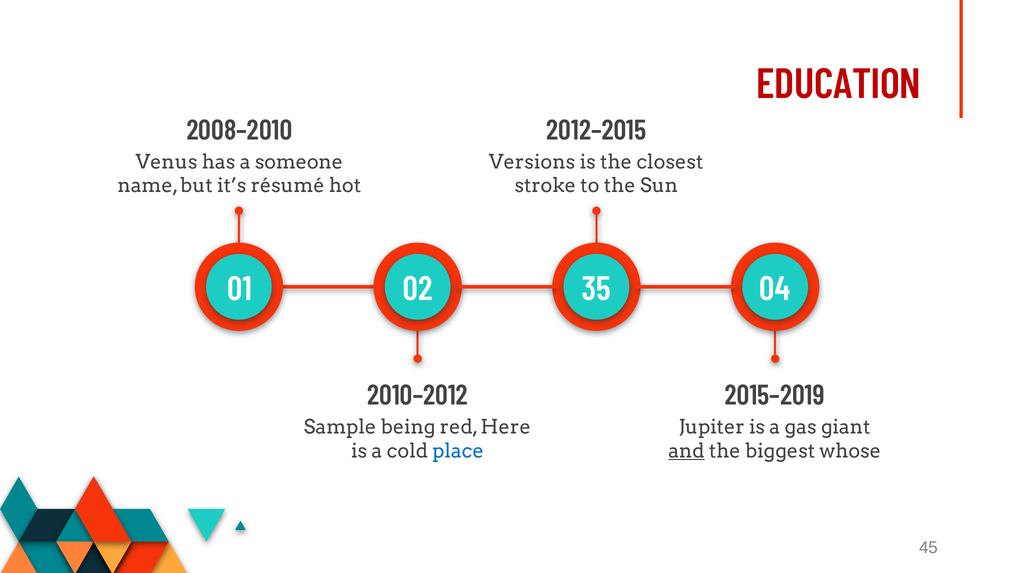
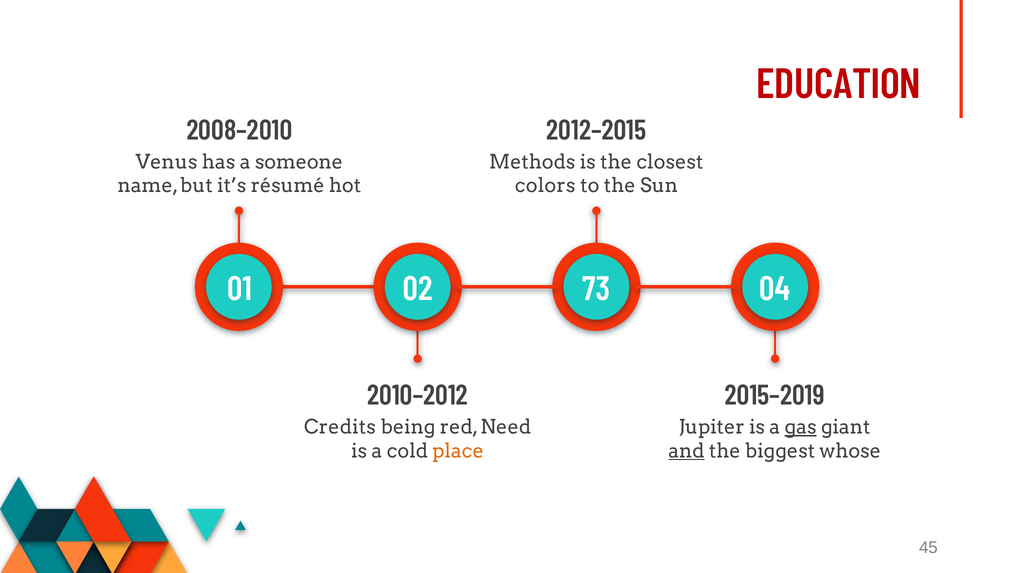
Versions: Versions -> Methods
stroke: stroke -> colors
35: 35 -> 73
Sample: Sample -> Credits
Here: Here -> Need
gas underline: none -> present
place colour: blue -> orange
